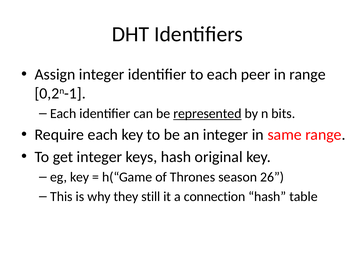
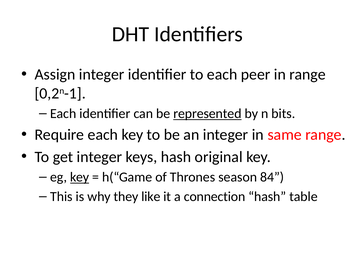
key at (80, 177) underline: none -> present
26: 26 -> 84
still: still -> like
